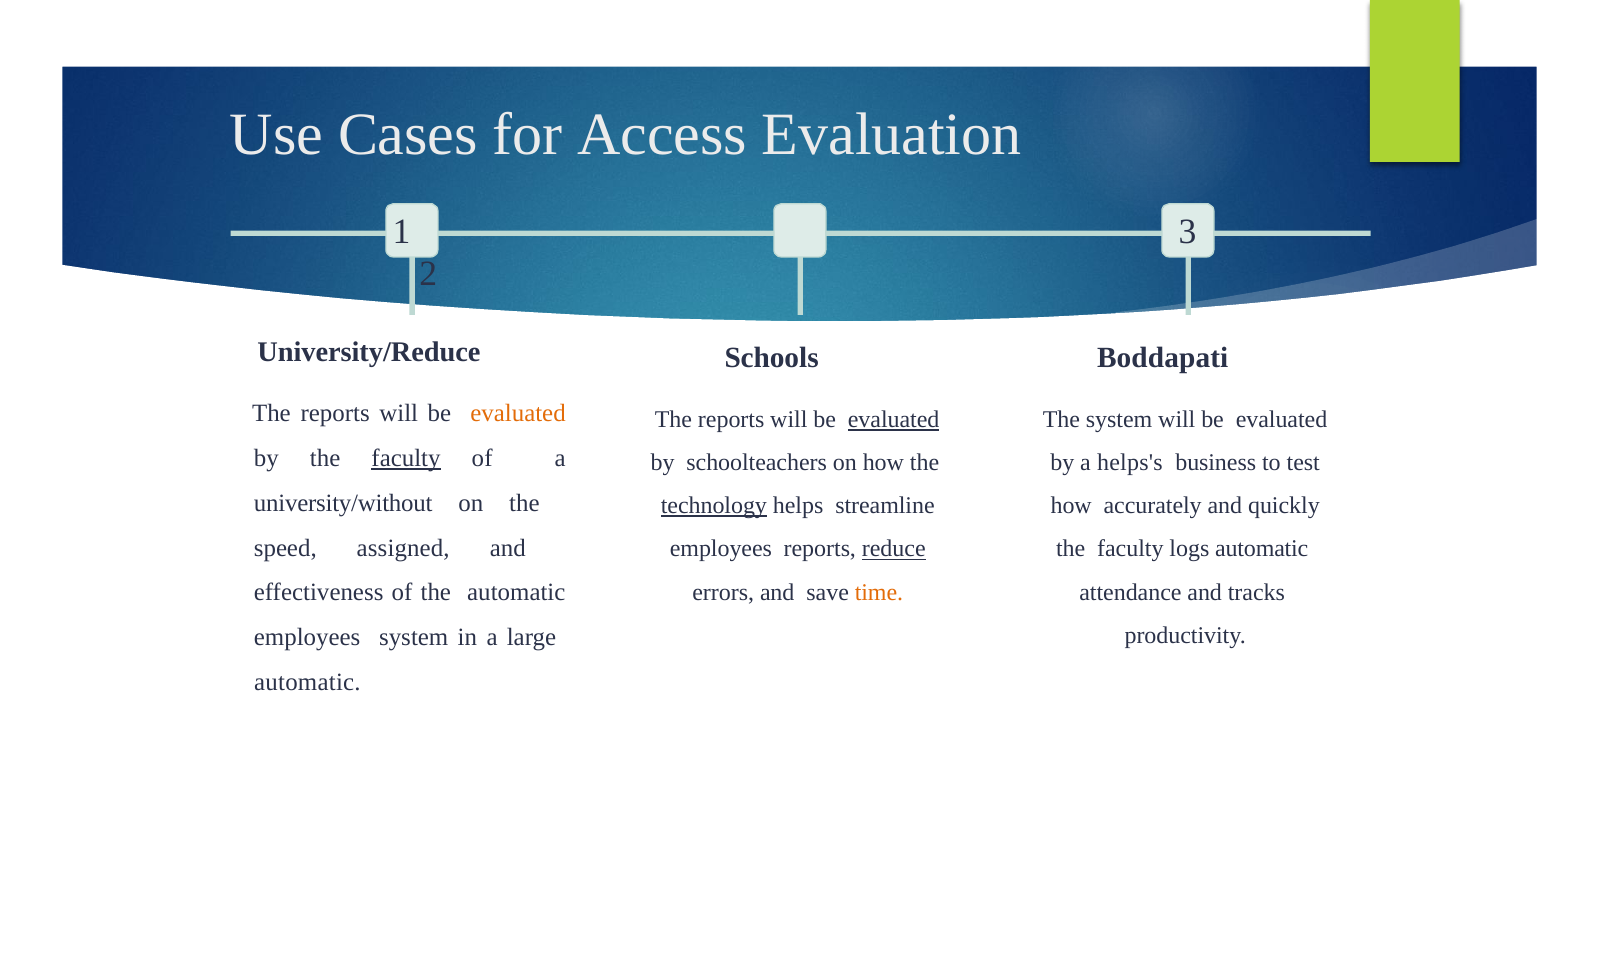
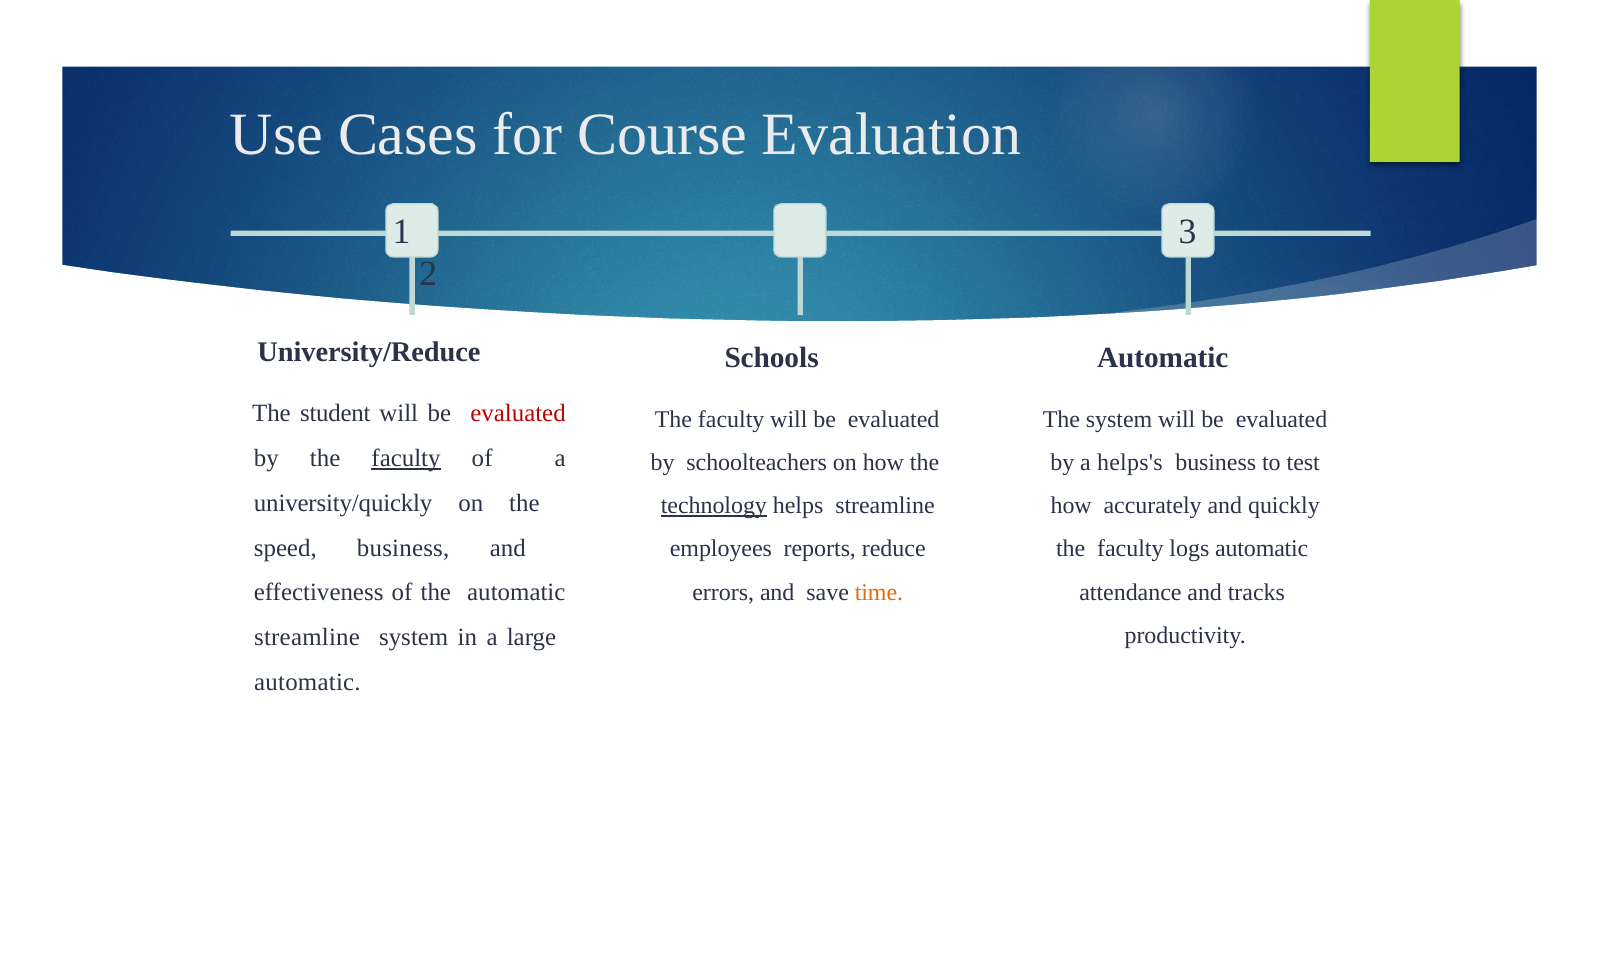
Access: Access -> Course
Boddapati at (1163, 358): Boddapati -> Automatic
reports at (335, 414): reports -> student
evaluated at (518, 414) colour: orange -> red
reports at (731, 420): reports -> faculty
evaluated at (894, 420) underline: present -> none
university/without: university/without -> university/quickly
speed assigned: assigned -> business
reduce underline: present -> none
employees at (307, 638): employees -> streamline
